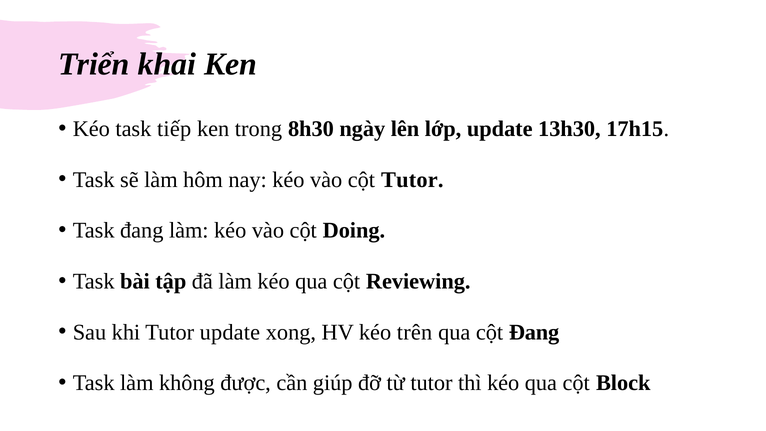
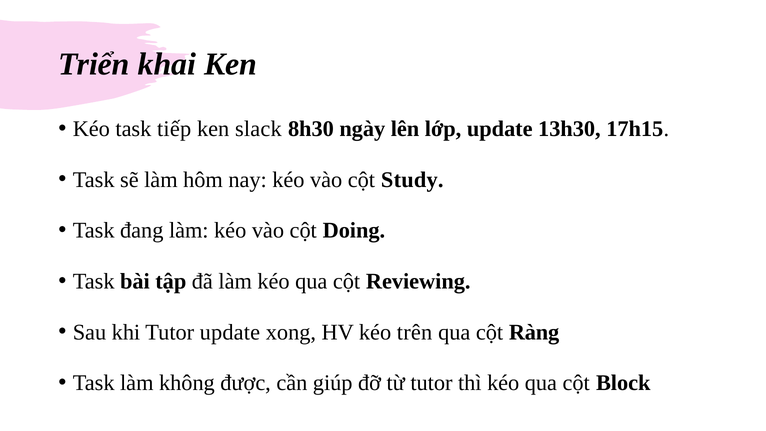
trong: trong -> slack
cột Tutor: Tutor -> Study
cột Đang: Đang -> Ràng
